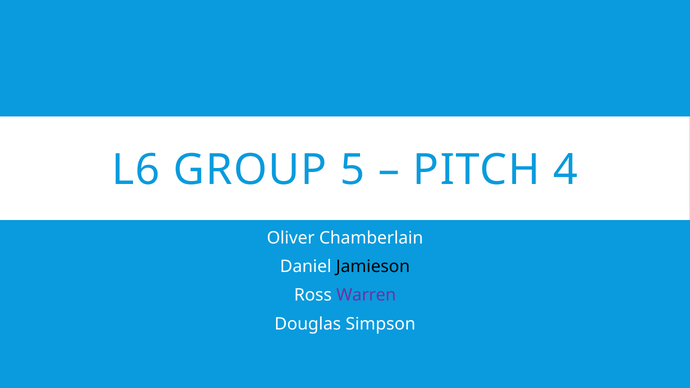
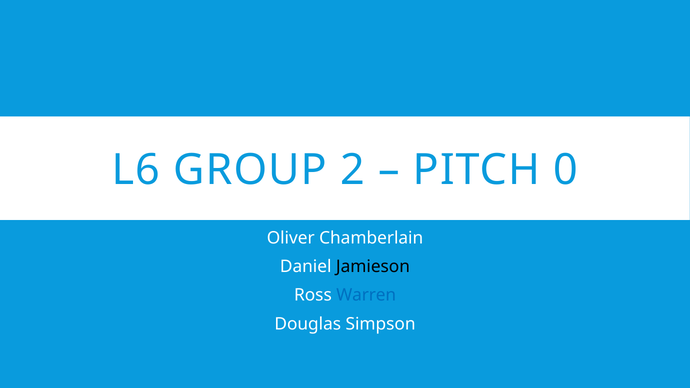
5: 5 -> 2
4: 4 -> 0
Warren colour: purple -> blue
